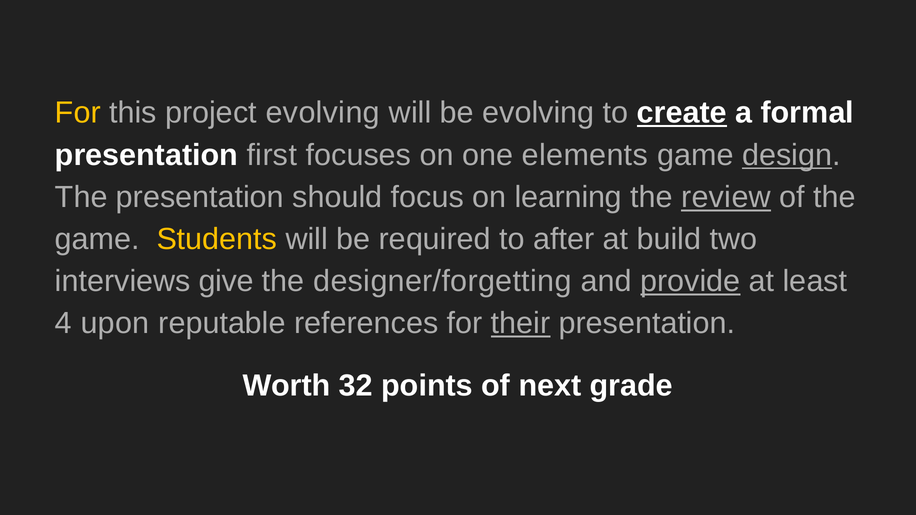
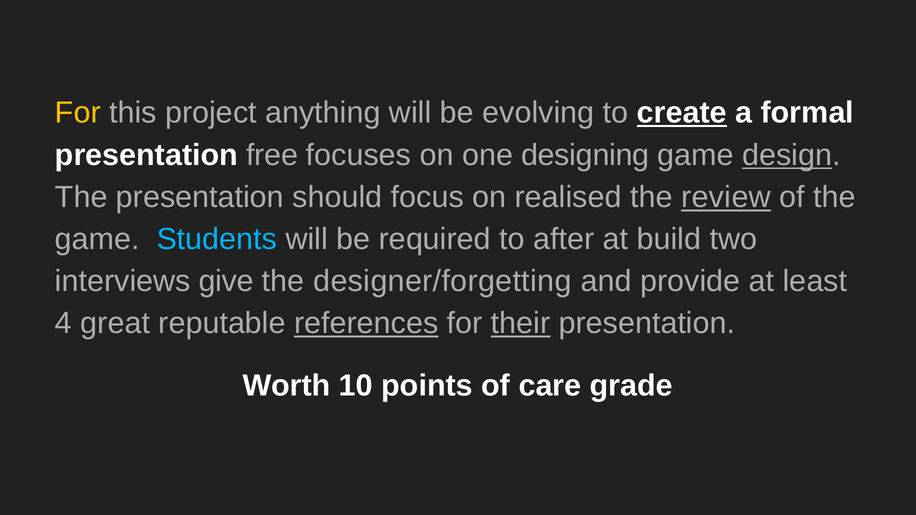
project evolving: evolving -> anything
first: first -> free
elements: elements -> designing
learning: learning -> realised
Students colour: yellow -> light blue
provide underline: present -> none
upon: upon -> great
references underline: none -> present
32: 32 -> 10
next: next -> care
